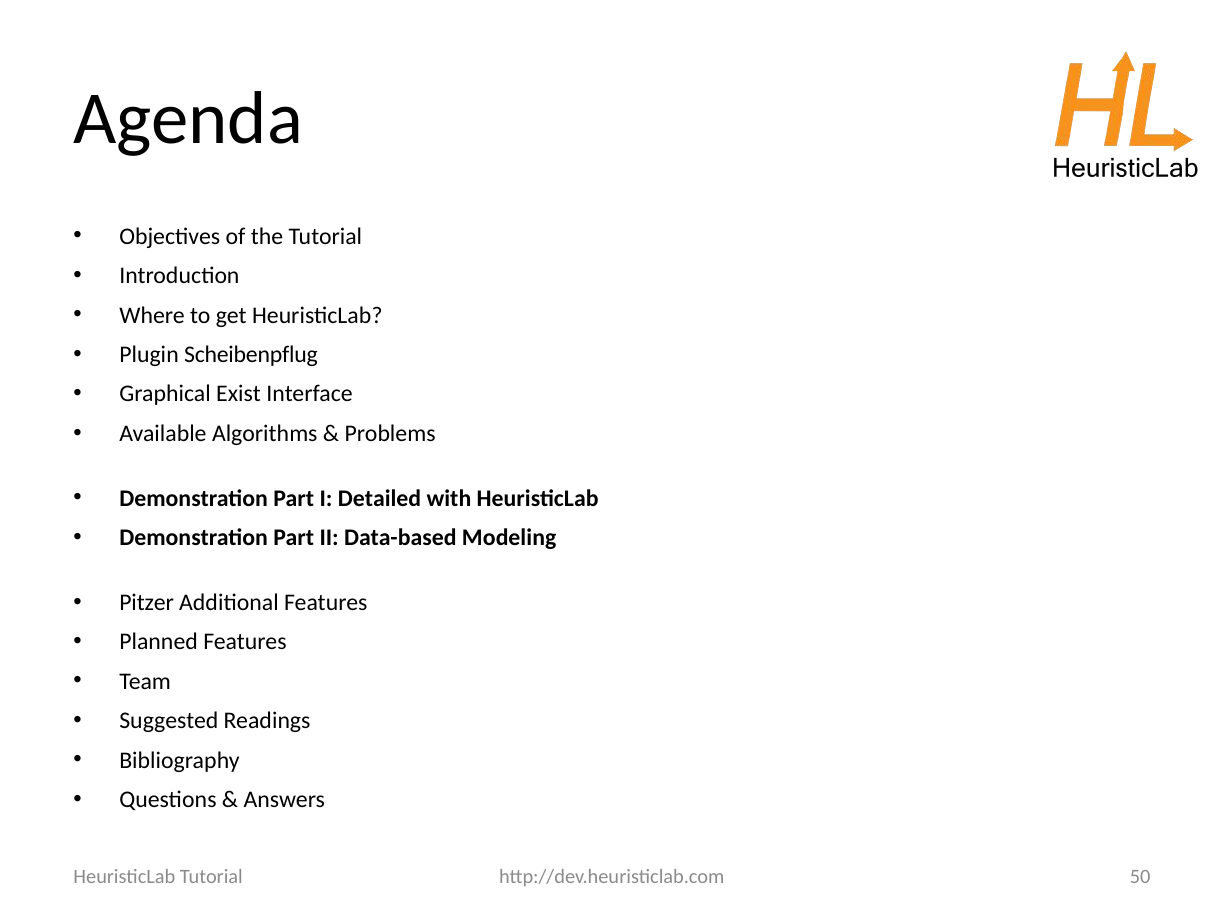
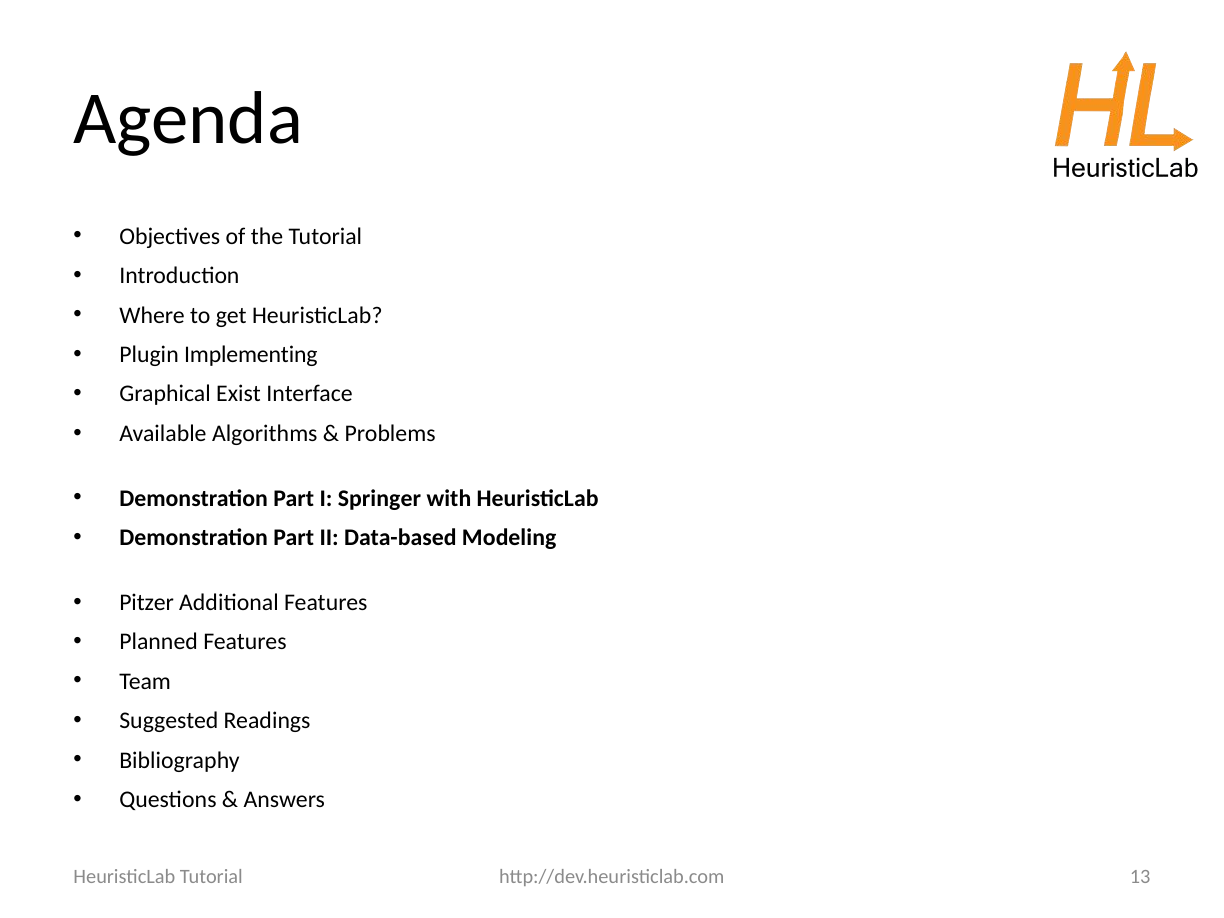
Scheibenpflug: Scheibenpflug -> Implementing
Detailed: Detailed -> Springer
50: 50 -> 13
